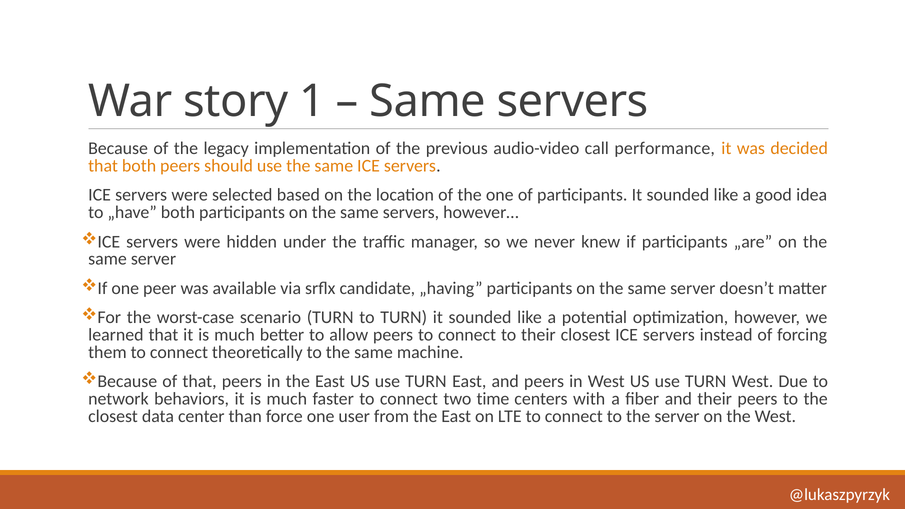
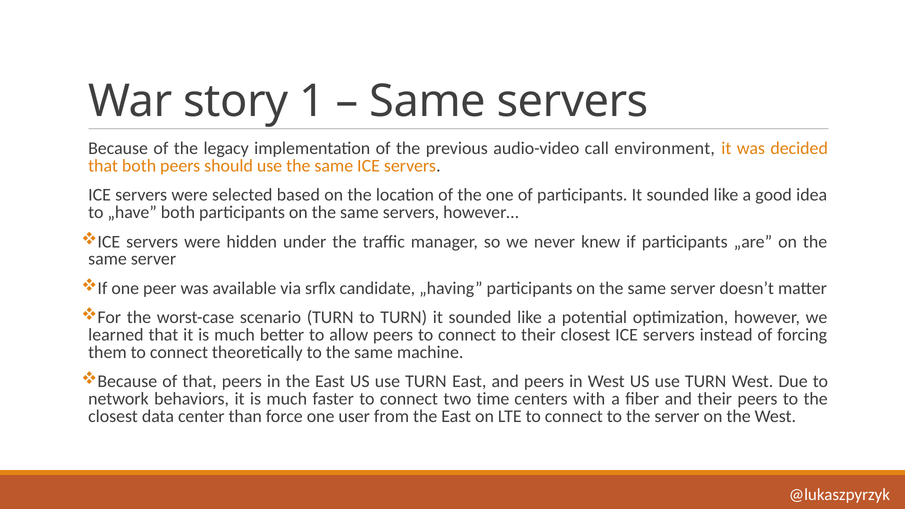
performance: performance -> environment
